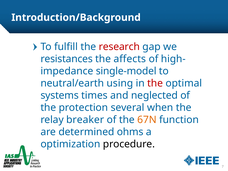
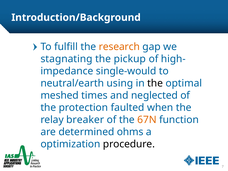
research colour: red -> orange
resistances: resistances -> stagnating
affects: affects -> pickup
single-model: single-model -> single-would
the at (155, 83) colour: red -> black
systems: systems -> meshed
several: several -> faulted
